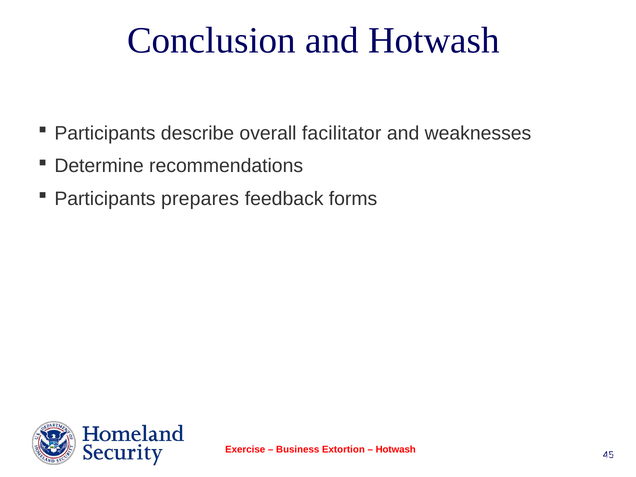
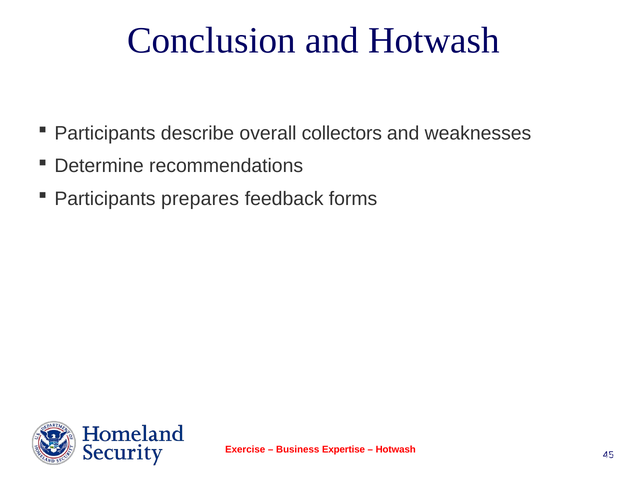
facilitator: facilitator -> collectors
Extortion: Extortion -> Expertise
